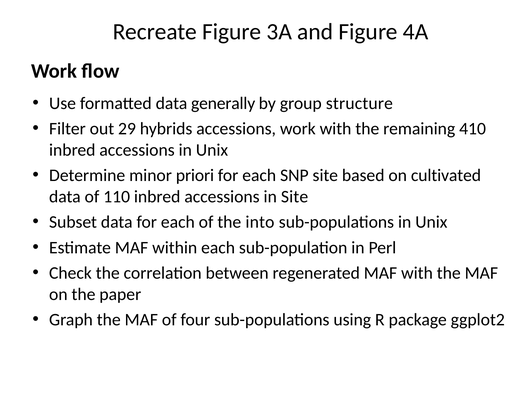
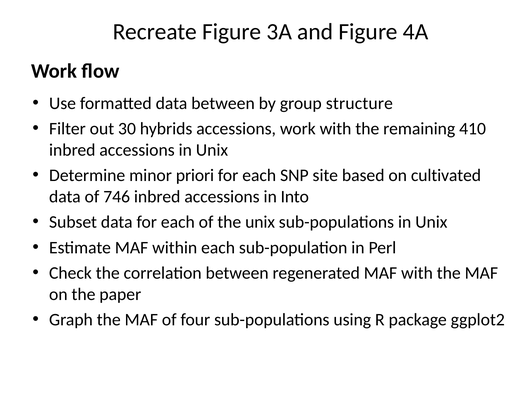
data generally: generally -> between
29: 29 -> 30
110: 110 -> 746
in Site: Site -> Into
the into: into -> unix
